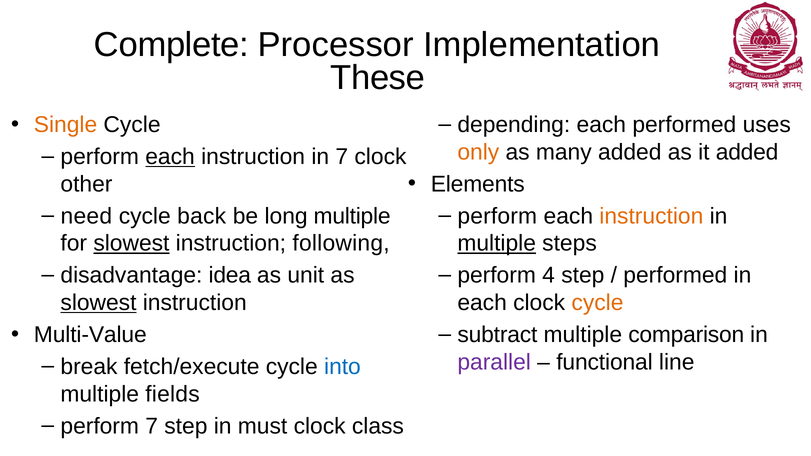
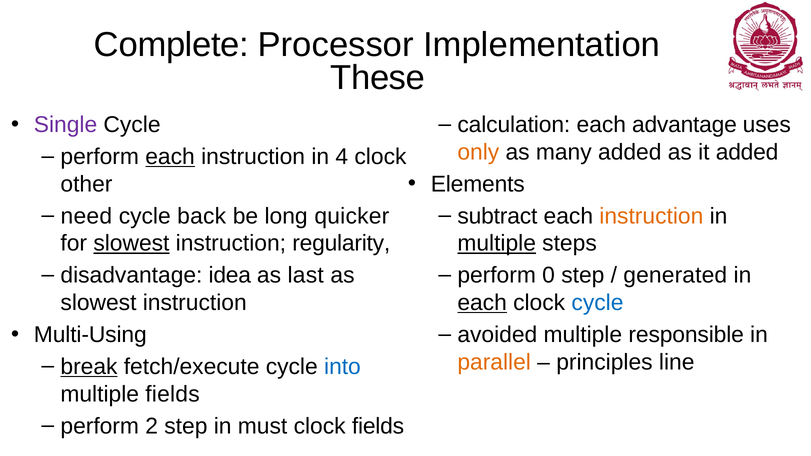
Single colour: orange -> purple
depending: depending -> calculation
each performed: performed -> advantage
in 7: 7 -> 4
long multiple: multiple -> quicker
perform at (497, 216): perform -> subtract
following: following -> regularity
unit: unit -> last
4: 4 -> 0
performed at (675, 276): performed -> generated
slowest at (98, 303) underline: present -> none
each at (482, 303) underline: none -> present
cycle at (597, 303) colour: orange -> blue
Multi-Value: Multi-Value -> Multi-Using
subtract: subtract -> avoided
comparison: comparison -> responsible
parallel colour: purple -> orange
functional: functional -> principles
break underline: none -> present
perform 7: 7 -> 2
clock class: class -> fields
